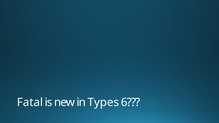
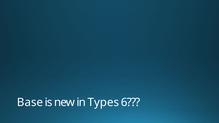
Fatal: Fatal -> Base
